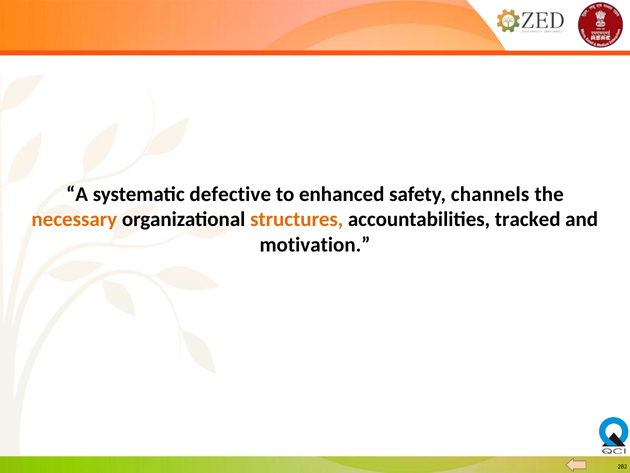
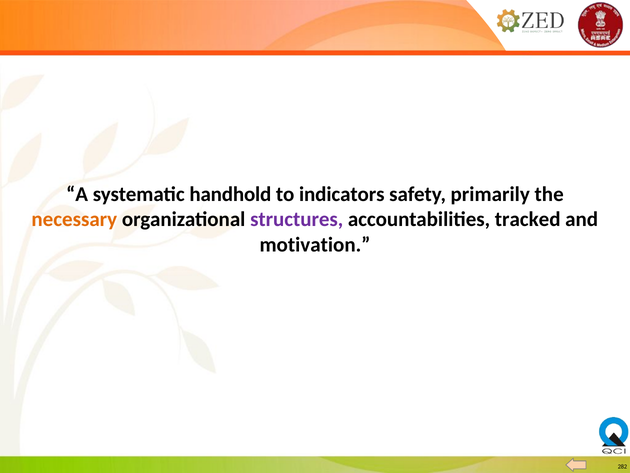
defective: defective -> handhold
enhanced: enhanced -> indicators
channels: channels -> primarily
structures colour: orange -> purple
